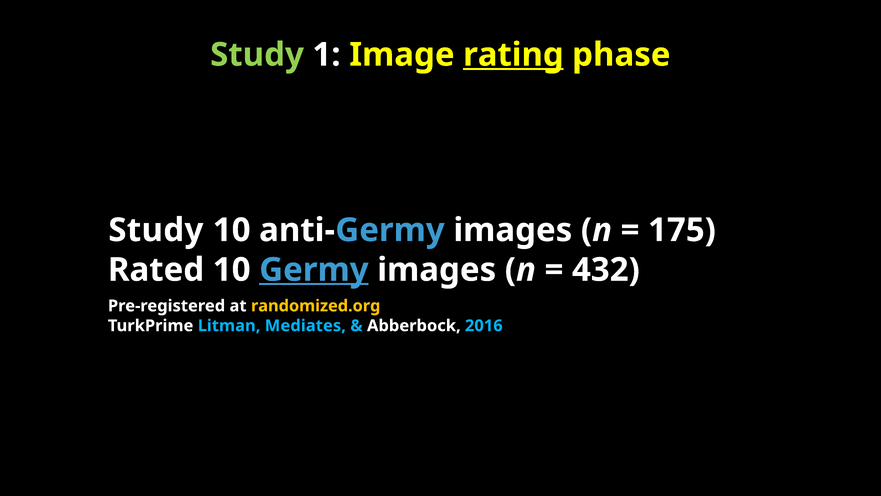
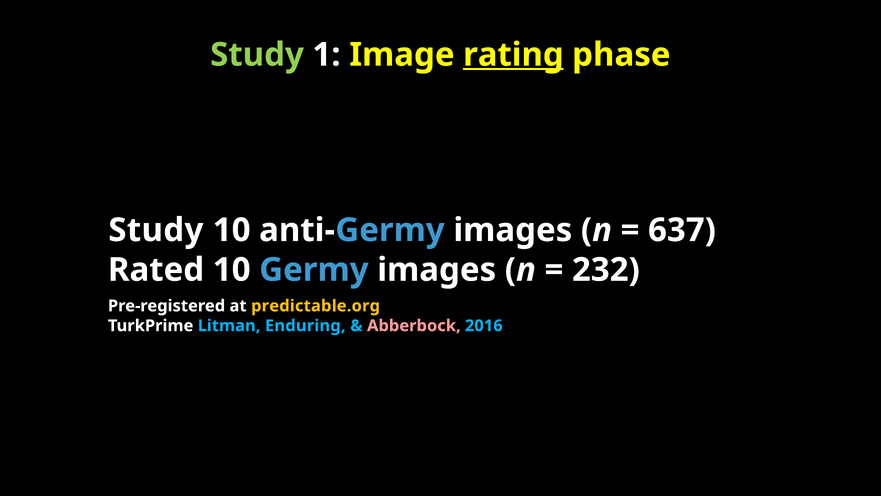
175: 175 -> 637
Germy underline: present -> none
432: 432 -> 232
randomized.org: randomized.org -> predictable.org
Mediates: Mediates -> Enduring
Abberbock colour: white -> pink
